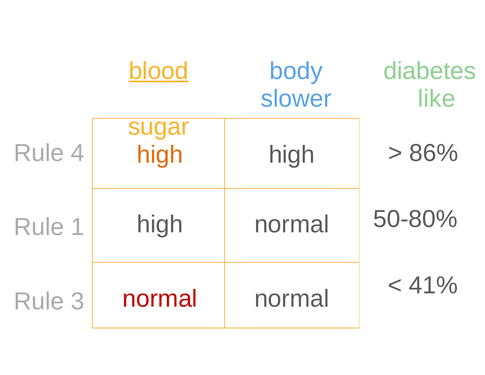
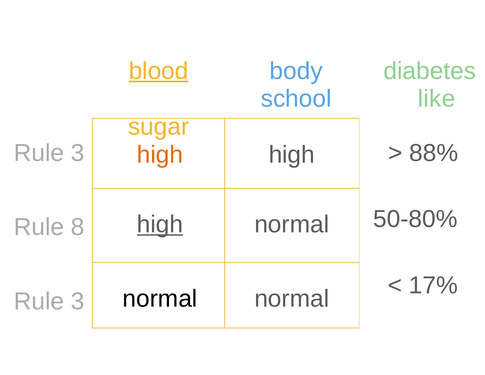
slower: slower -> school
4 at (78, 153): 4 -> 3
86%: 86% -> 88%
high at (160, 224) underline: none -> present
1: 1 -> 8
41%: 41% -> 17%
normal at (160, 298) colour: red -> black
